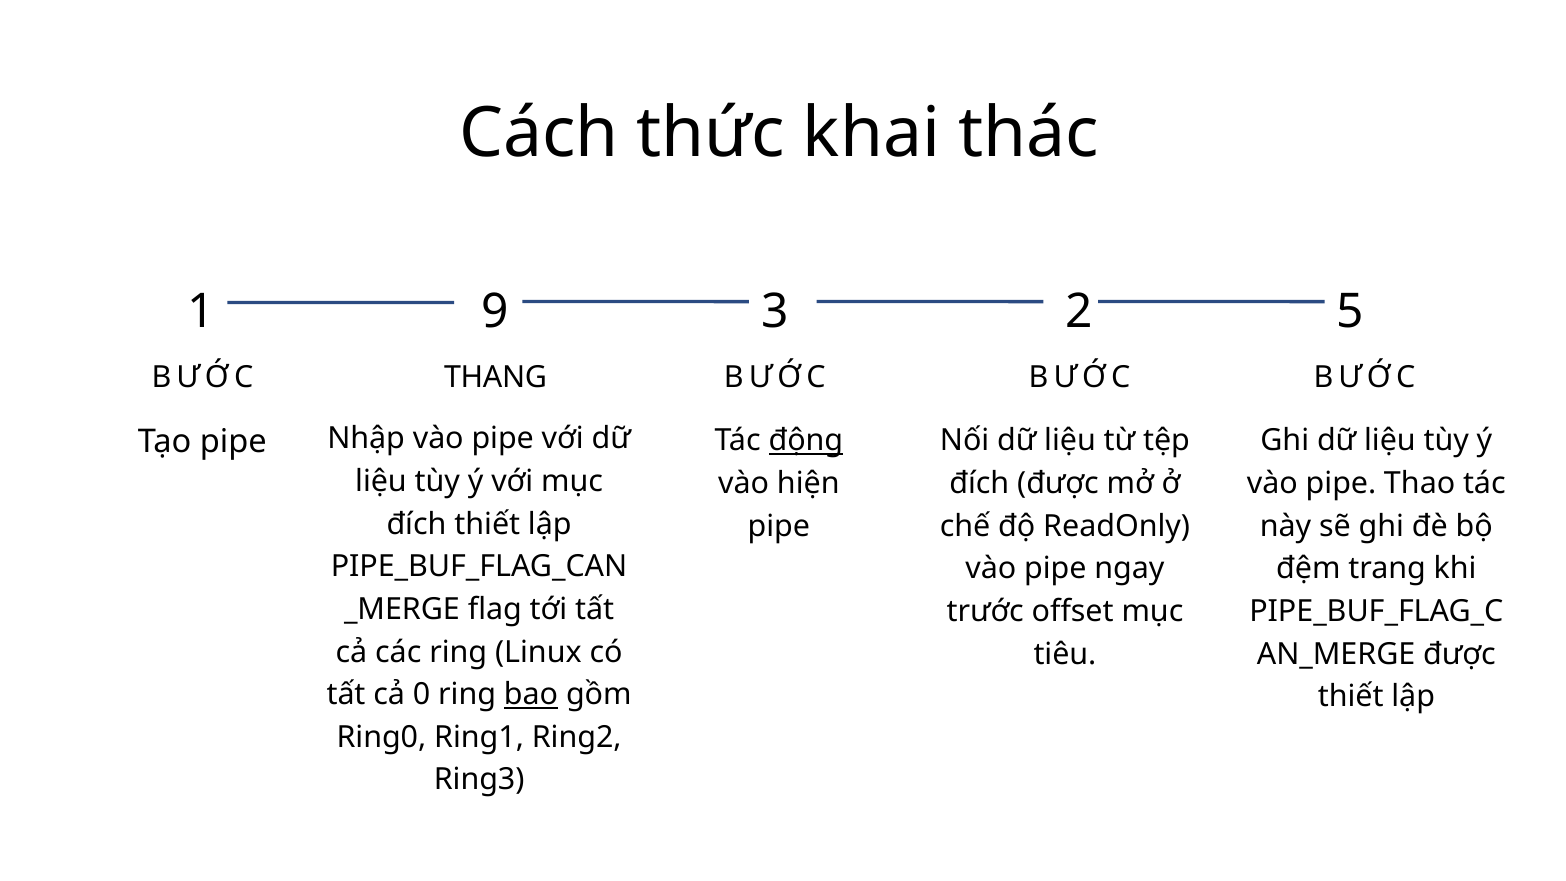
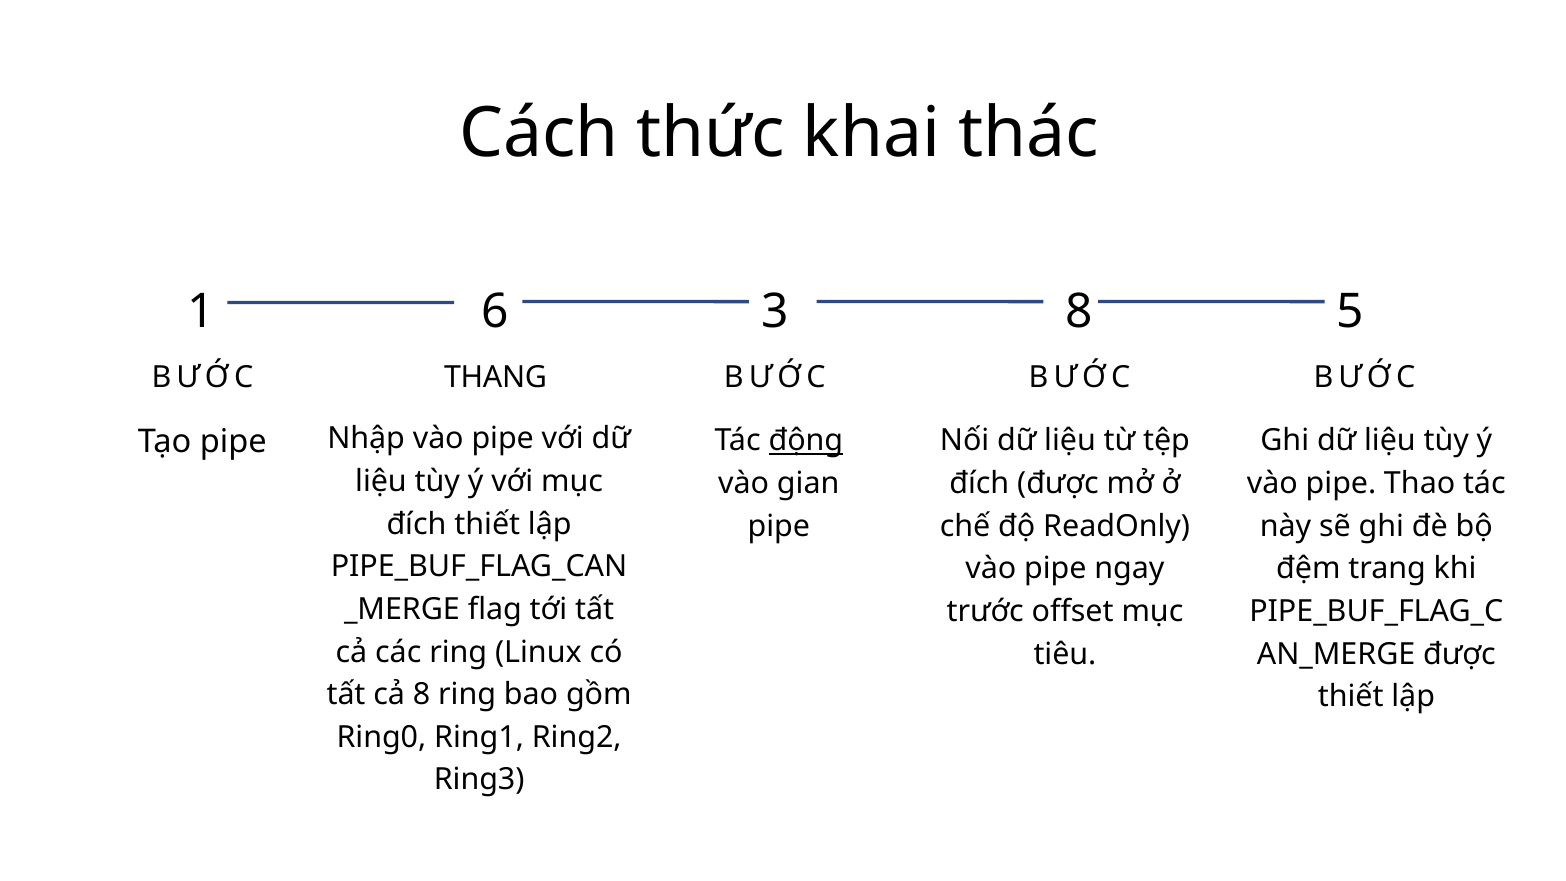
9: 9 -> 6
3 2: 2 -> 8
hiện: hiện -> gian
cả 0: 0 -> 8
bao underline: present -> none
